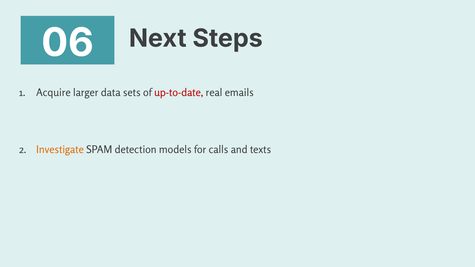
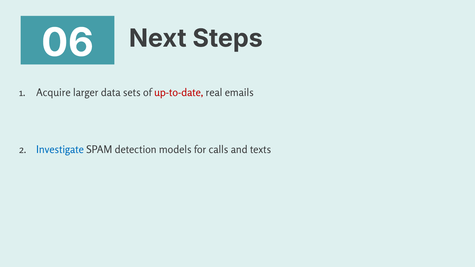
Investigate colour: orange -> blue
